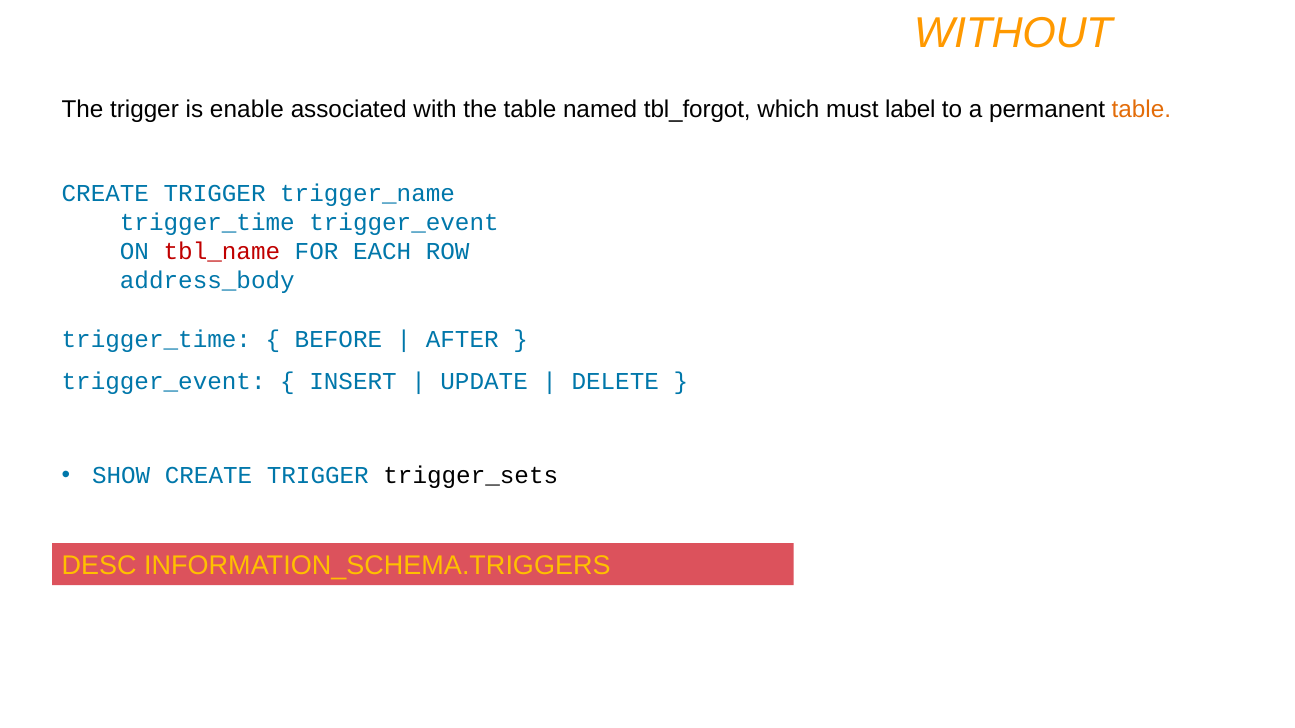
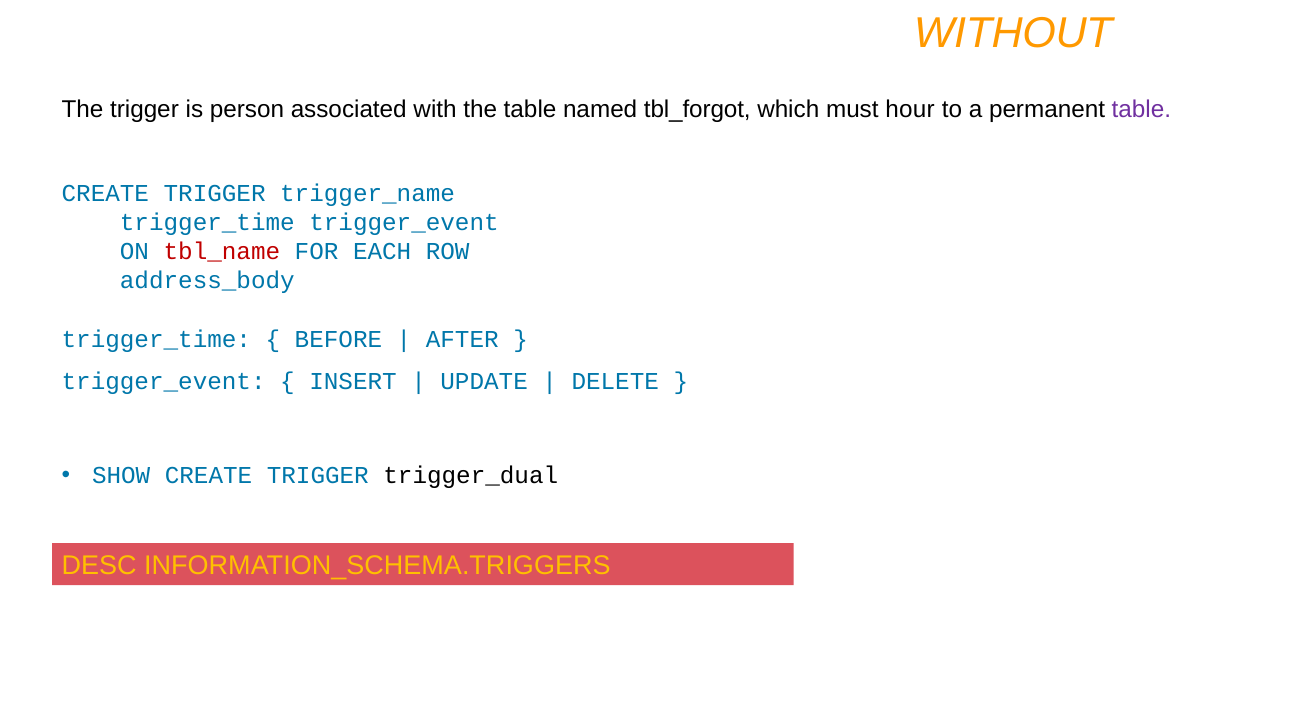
enable: enable -> person
label: label -> hour
table at (1141, 110) colour: orange -> purple
trigger_sets: trigger_sets -> trigger_dual
